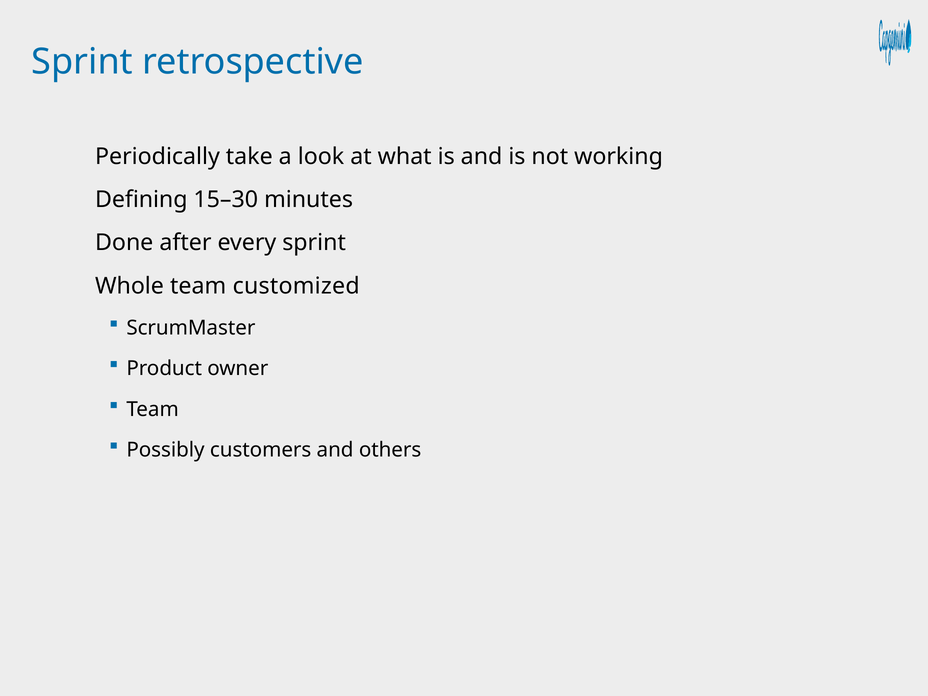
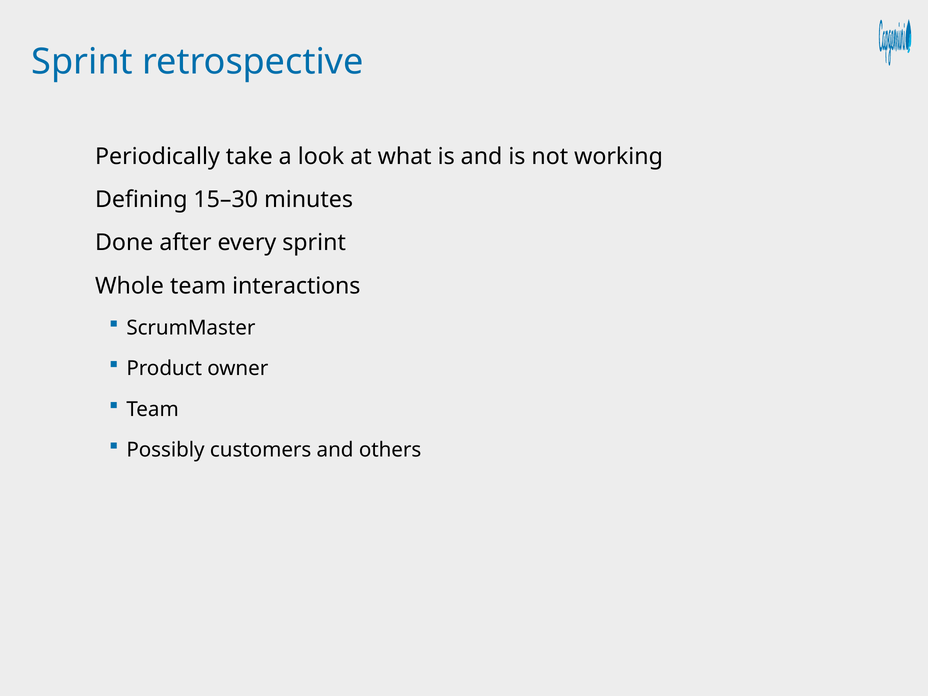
customized: customized -> interactions
